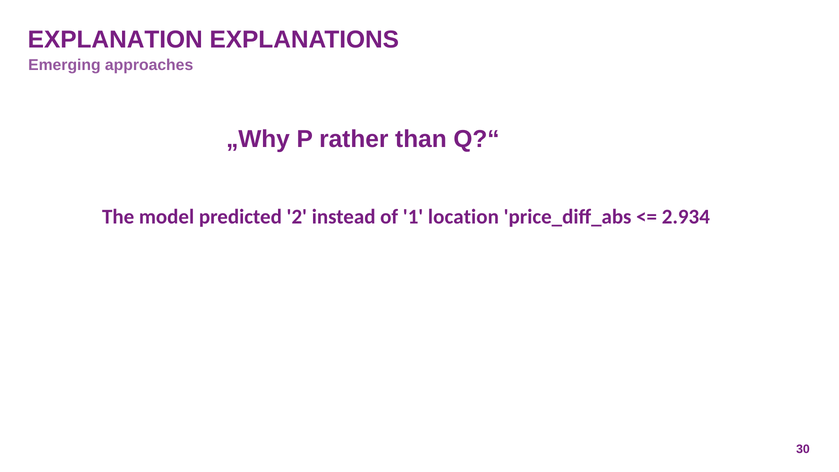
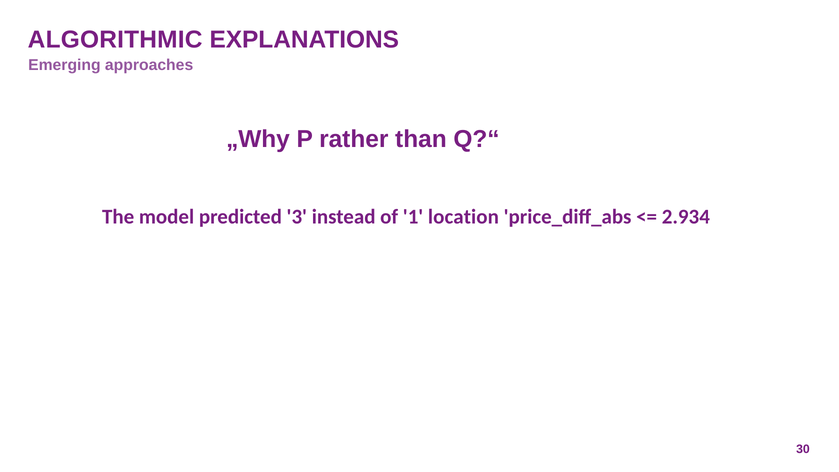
EXPLANATION: EXPLANATION -> ALGORITHMIC
2: 2 -> 3
